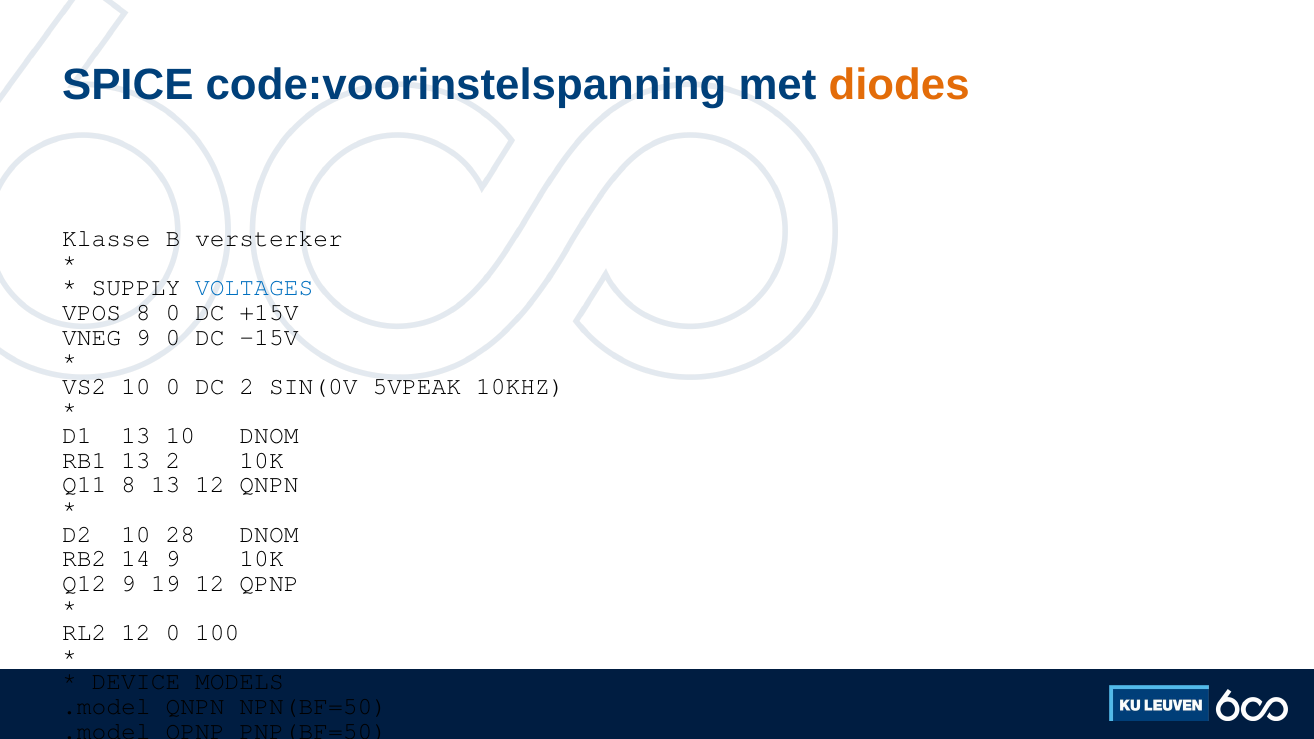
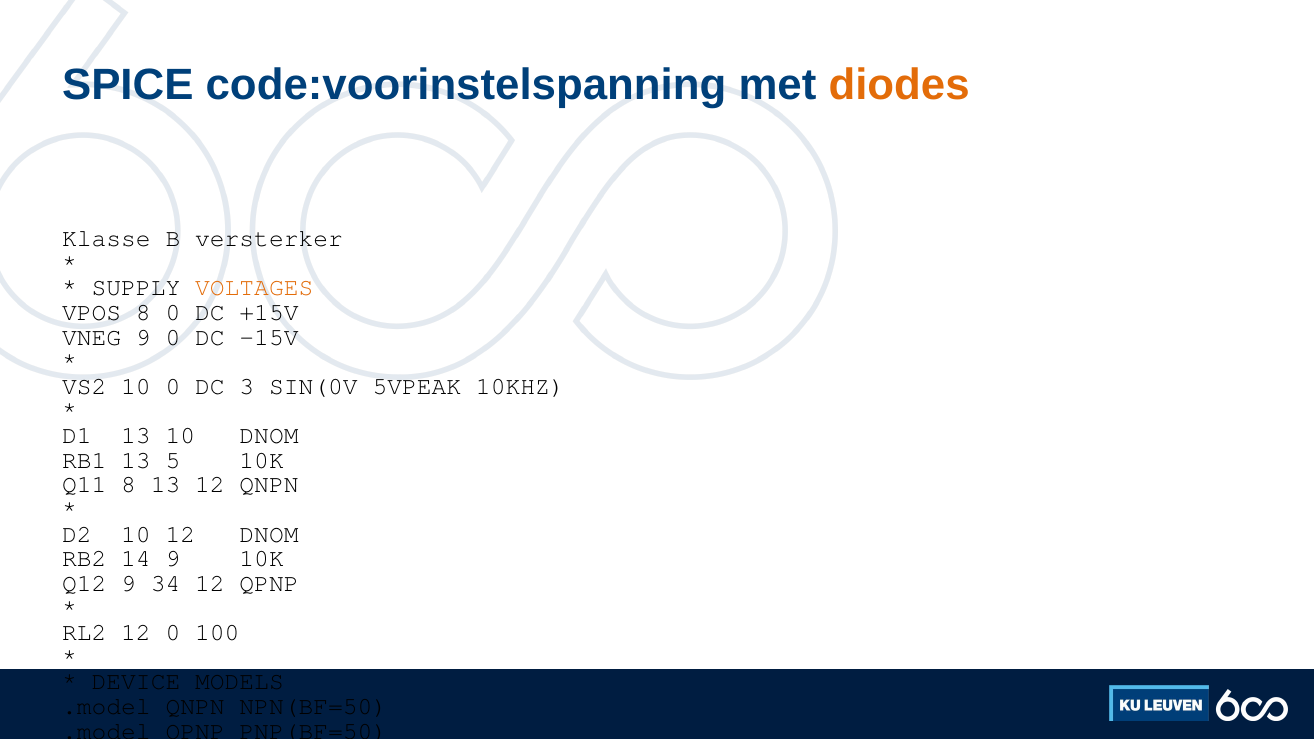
VOLTAGES colour: blue -> orange
DC 2: 2 -> 3
13 2: 2 -> 5
10 28: 28 -> 12
19: 19 -> 34
